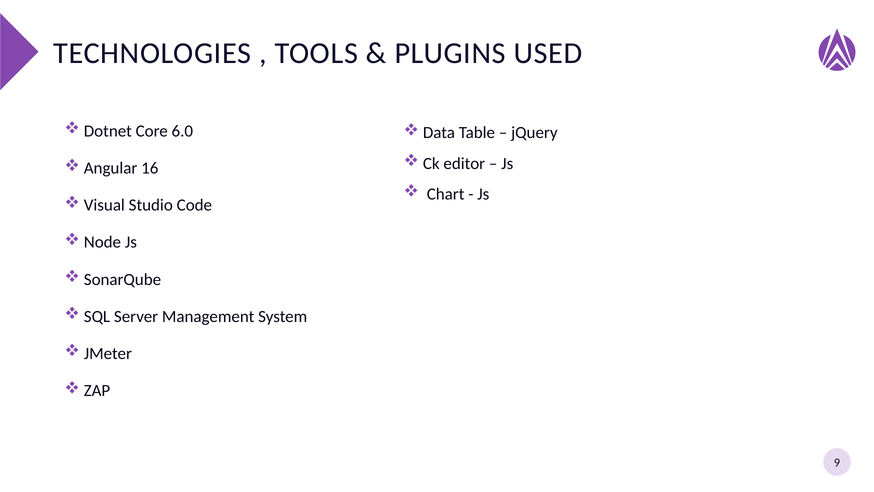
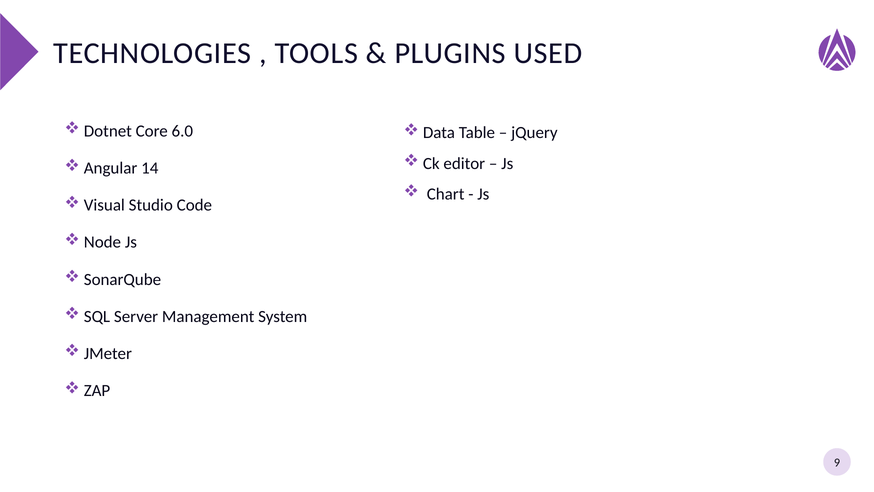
16: 16 -> 14
